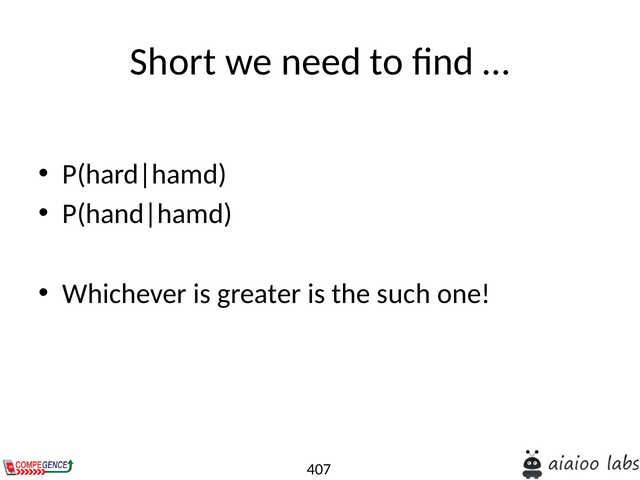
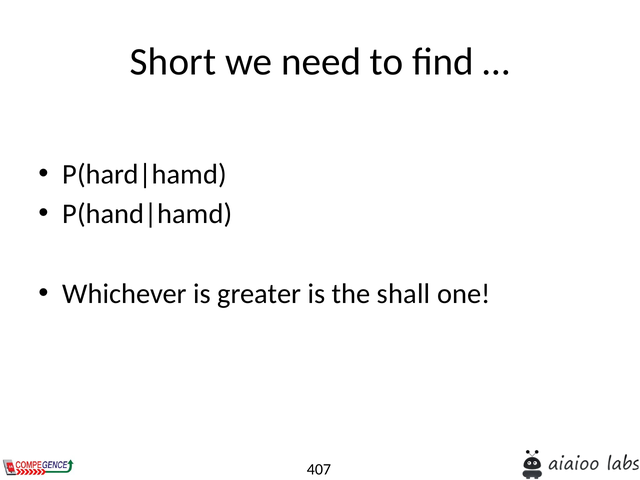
such: such -> shall
